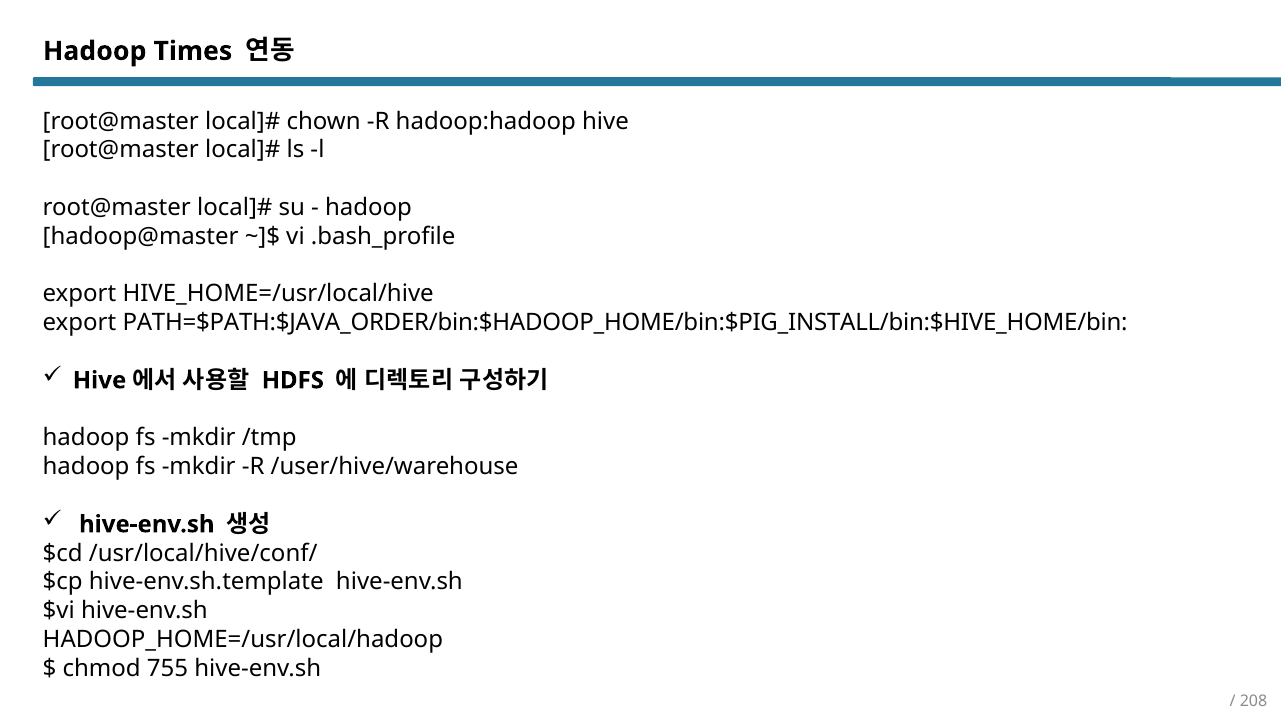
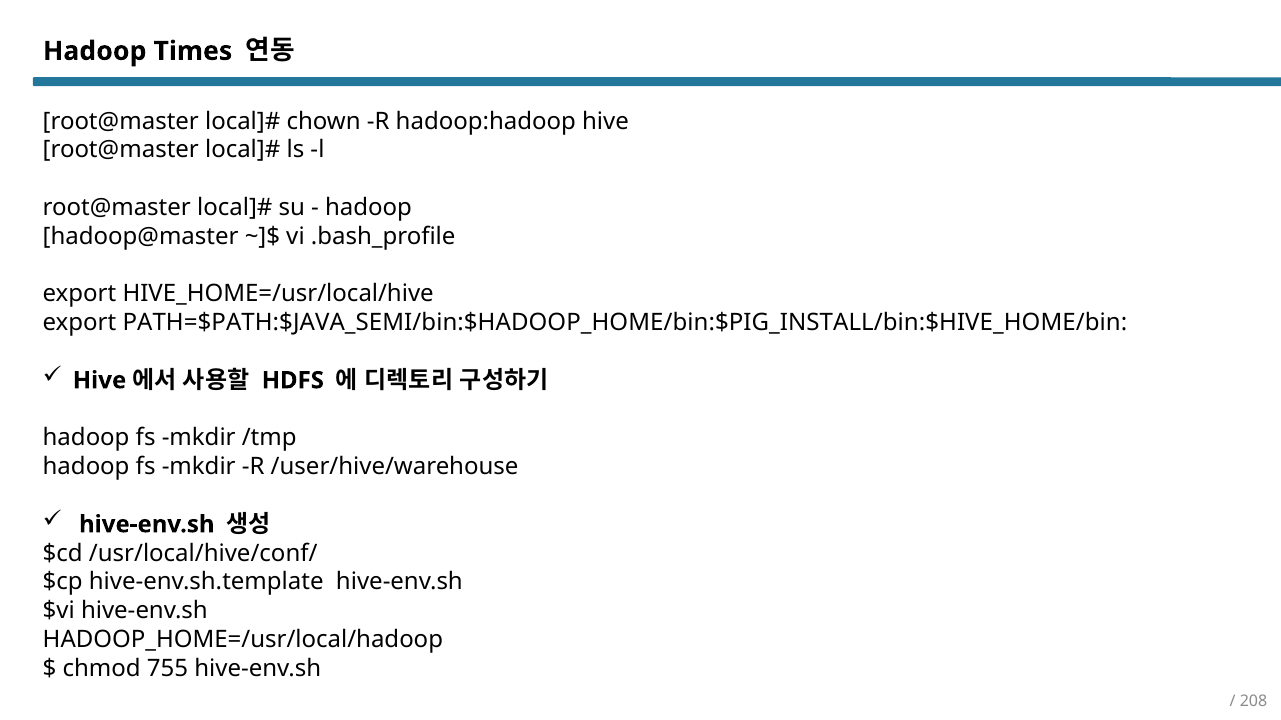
PATH=$PATH:$JAVA_ORDER/bin:$HADOOP_HOME/bin:$PIG_INSTALL/bin:$HIVE_HOME/bin: PATH=$PATH:$JAVA_ORDER/bin:$HADOOP_HOME/bin:$PIG_INSTALL/bin:$HIVE_HOME/bin -> PATH=$PATH:$JAVA_SEMI/bin:$HADOOP_HOME/bin:$PIG_INSTALL/bin:$HIVE_HOME/bin
